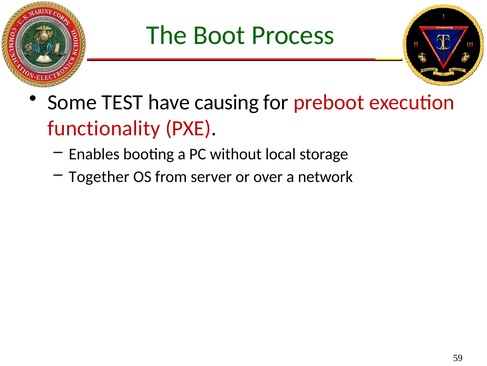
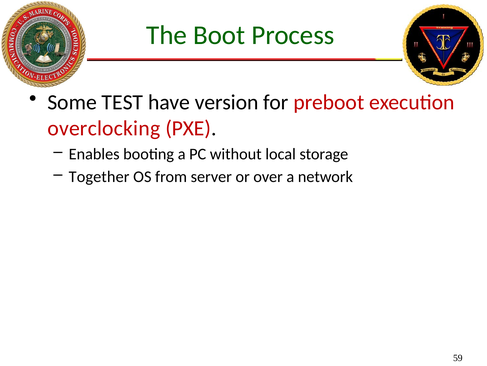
causing: causing -> version
functionality: functionality -> overclocking
